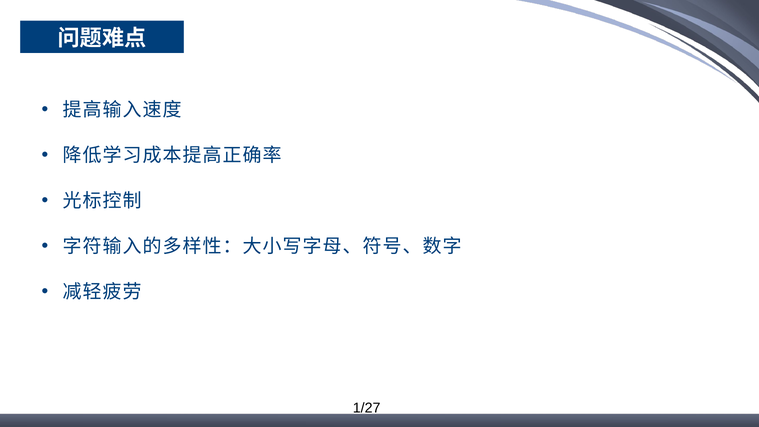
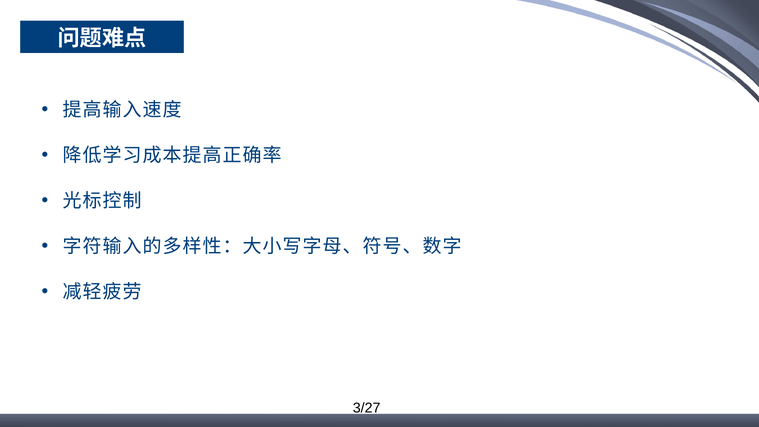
1/27: 1/27 -> 3/27
